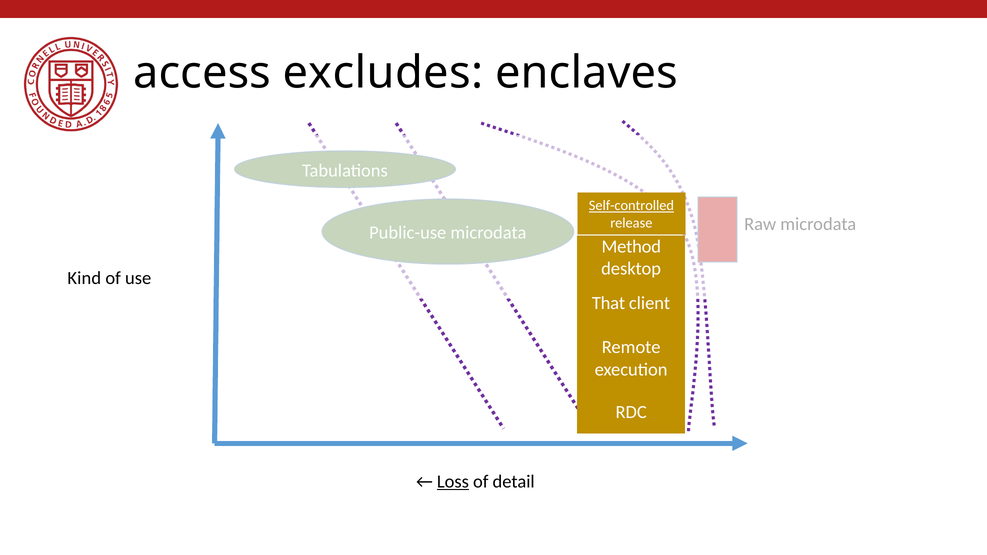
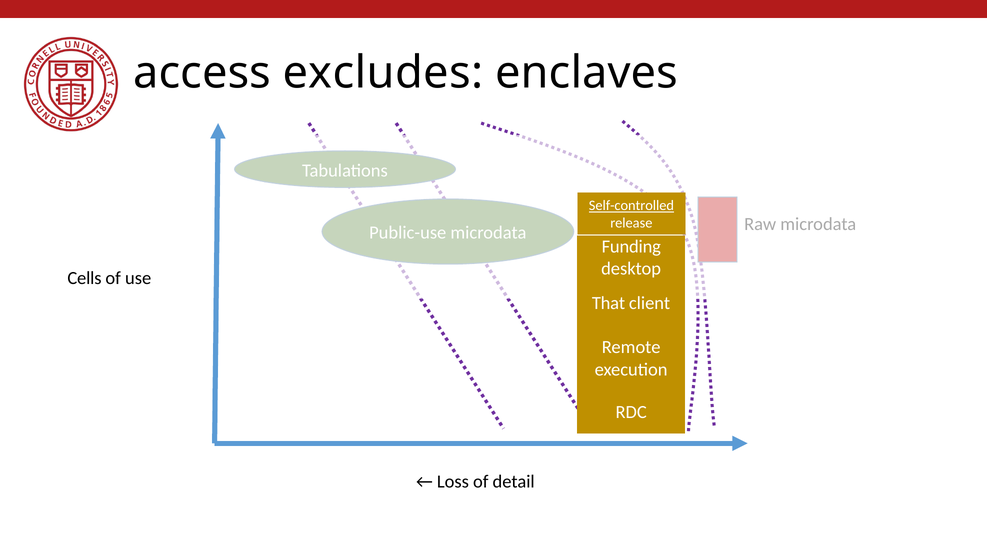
Method: Method -> Funding
Kind: Kind -> Cells
Loss underline: present -> none
